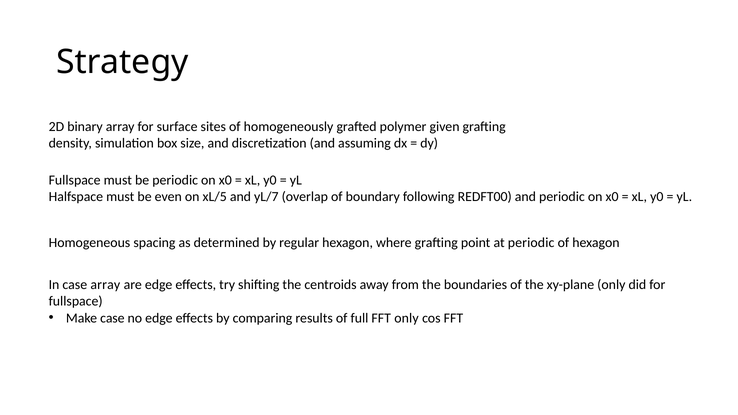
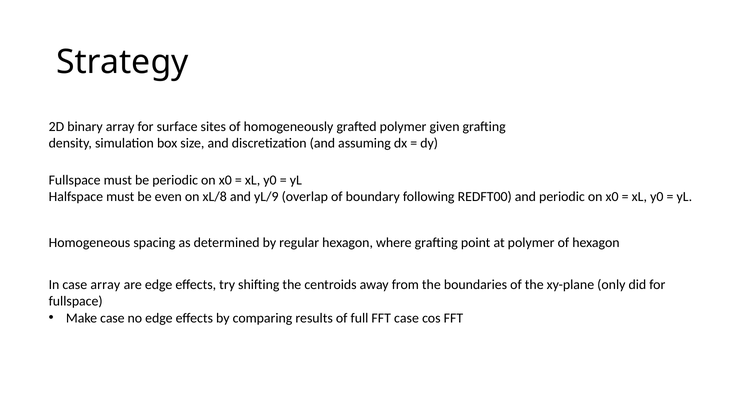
xL/5: xL/5 -> xL/8
yL/7: yL/7 -> yL/9
at periodic: periodic -> polymer
FFT only: only -> case
